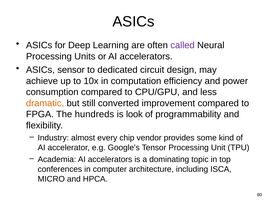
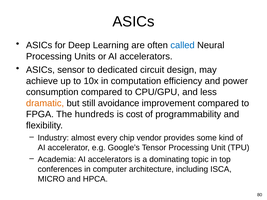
called colour: purple -> blue
converted: converted -> avoidance
look: look -> cost
